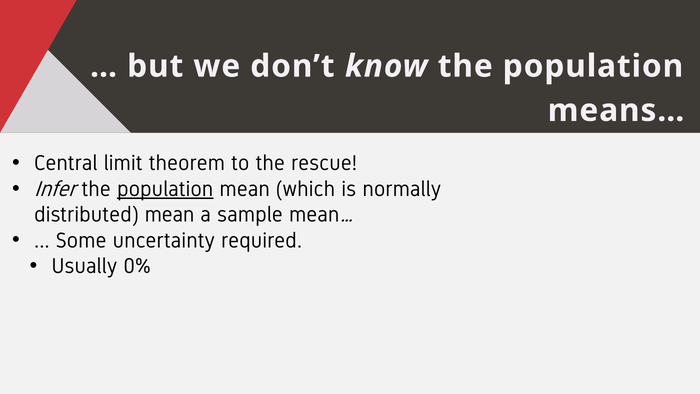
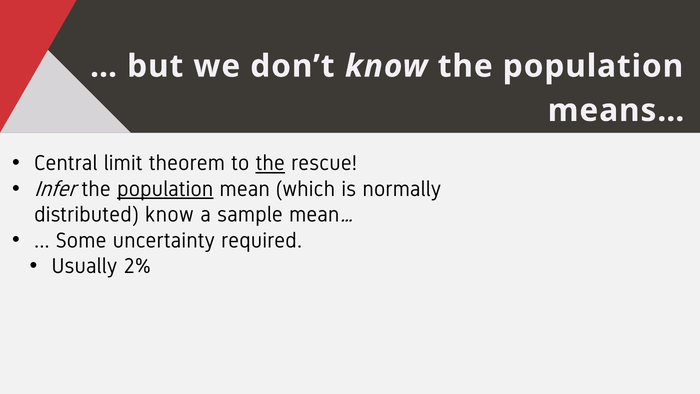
the at (270, 163) underline: none -> present
distributed mean: mean -> know
0%: 0% -> 2%
